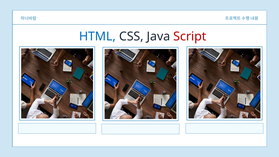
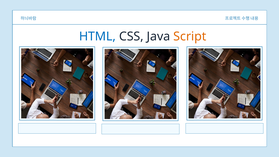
Script colour: red -> orange
